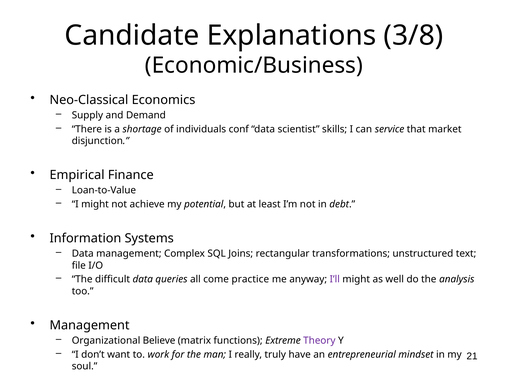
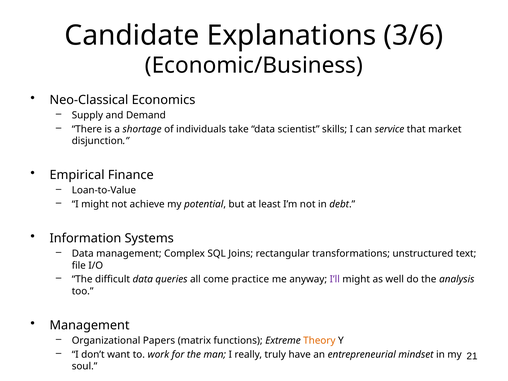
3/8: 3/8 -> 3/6
conf: conf -> take
Believe: Believe -> Papers
Theory colour: purple -> orange
